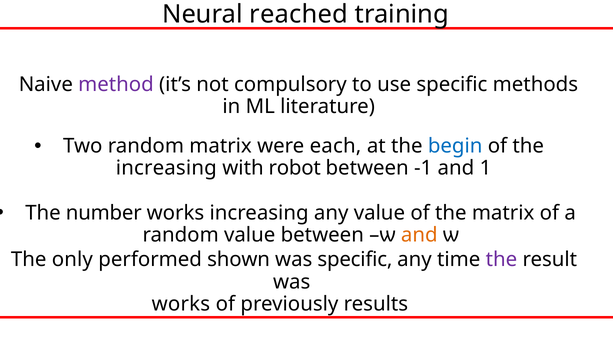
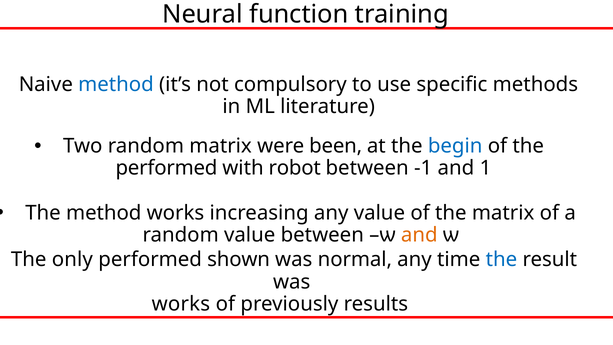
reached: reached -> function
method at (116, 84) colour: purple -> blue
each: each -> been
increasing at (166, 168): increasing -> performed
The number: number -> method
was specific: specific -> normal
the at (501, 260) colour: purple -> blue
